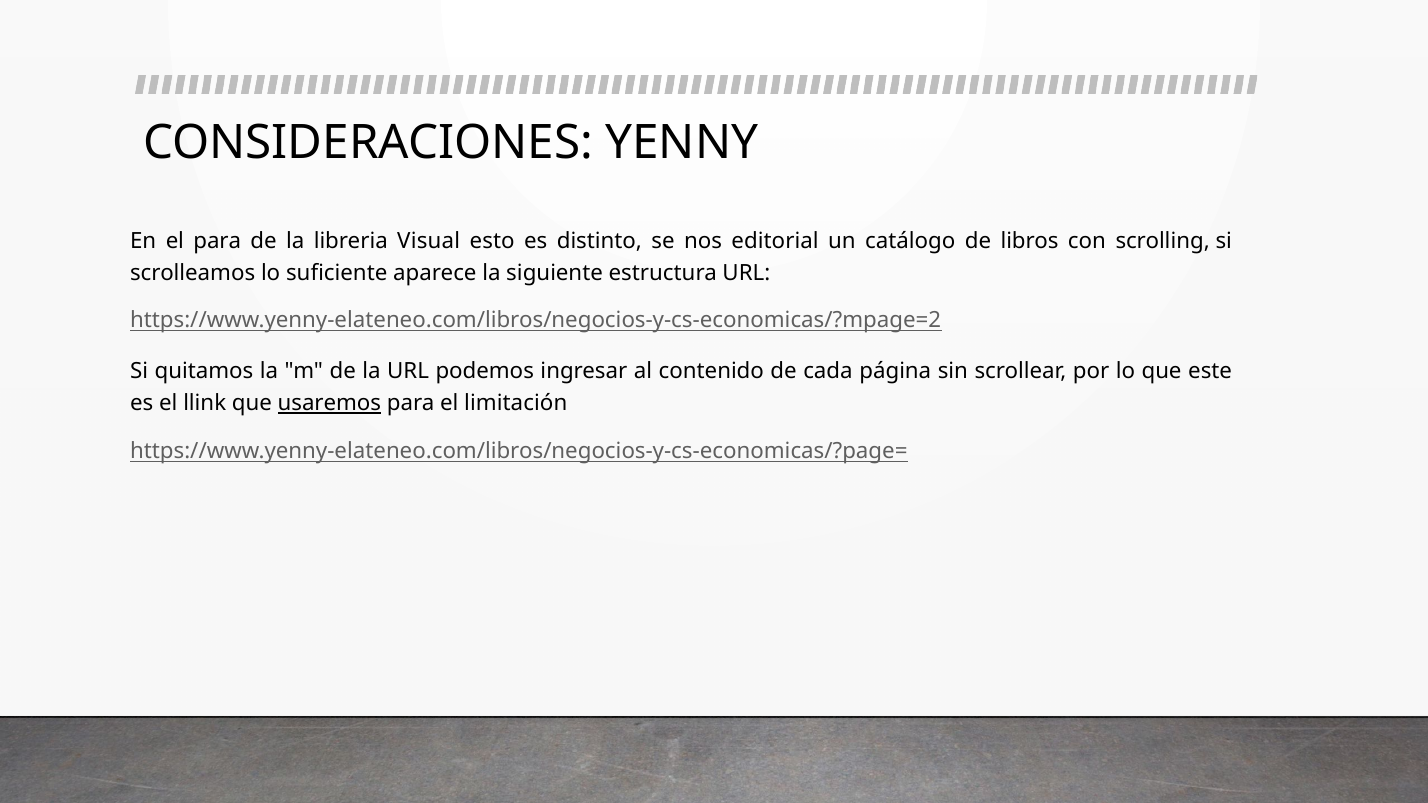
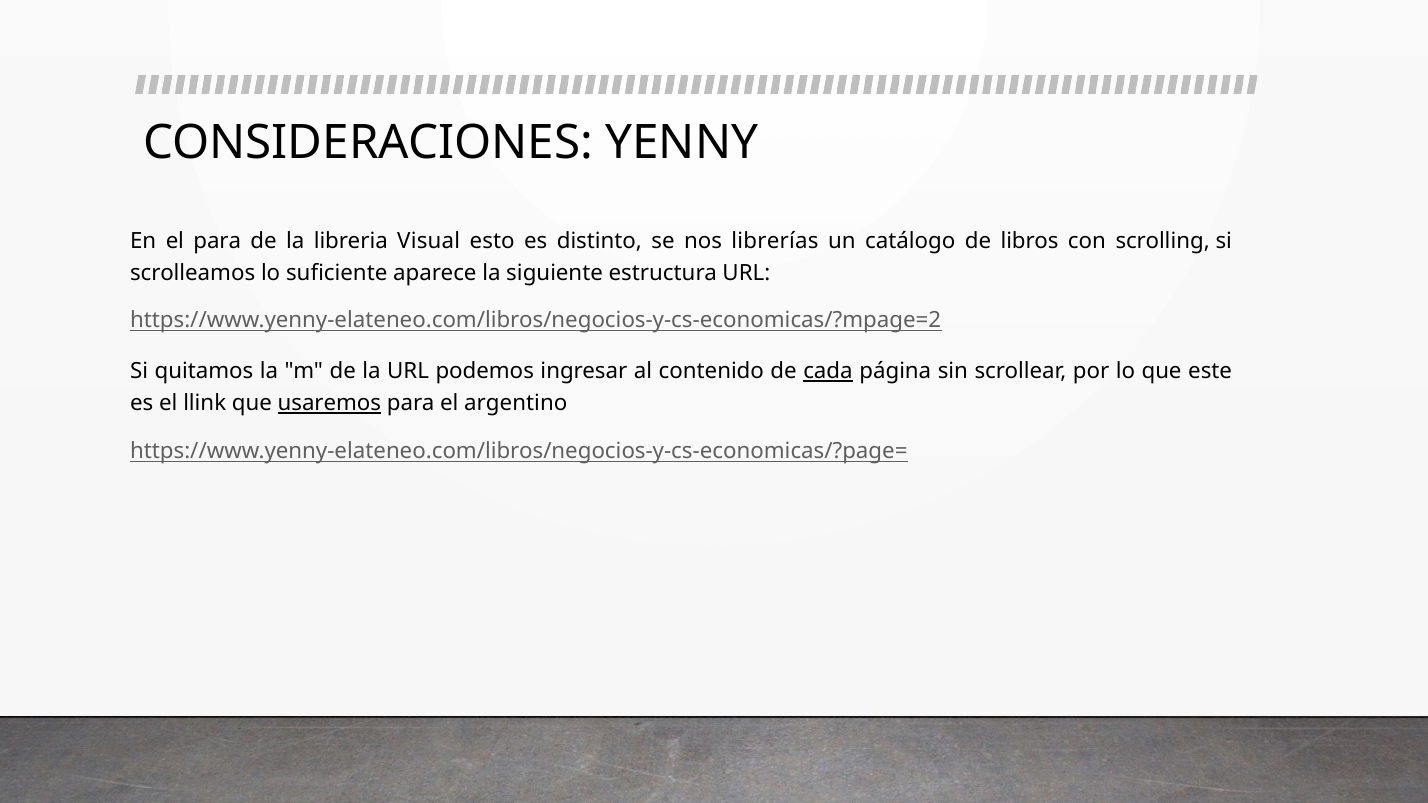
editorial: editorial -> librerías
cada underline: none -> present
limitación: limitación -> argentino
